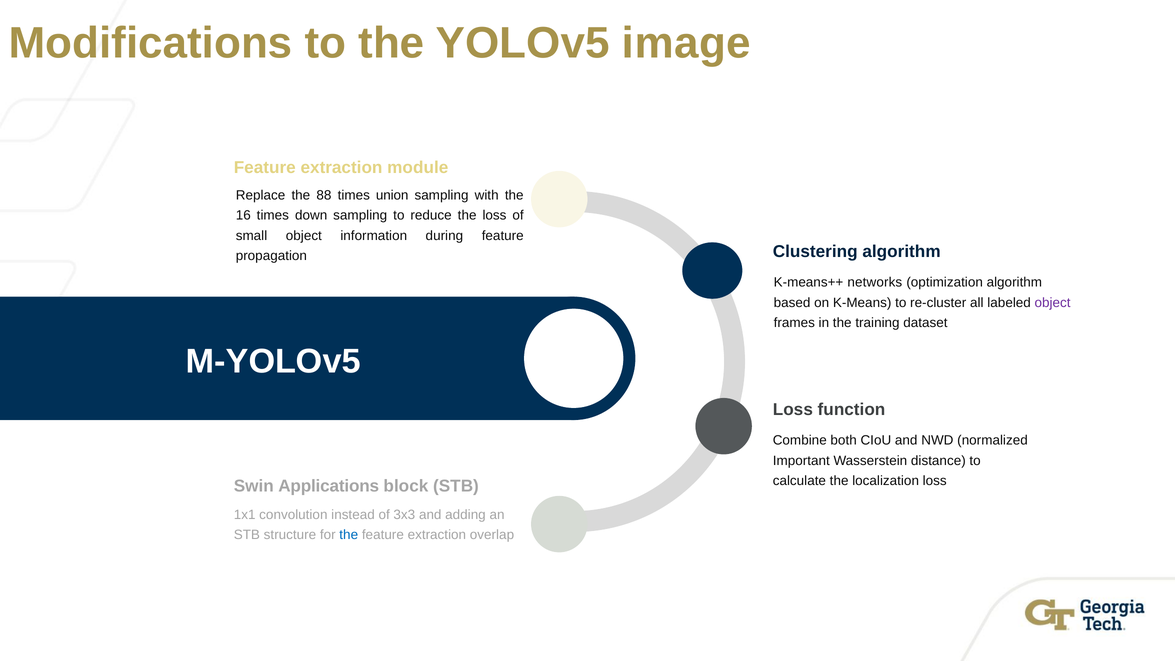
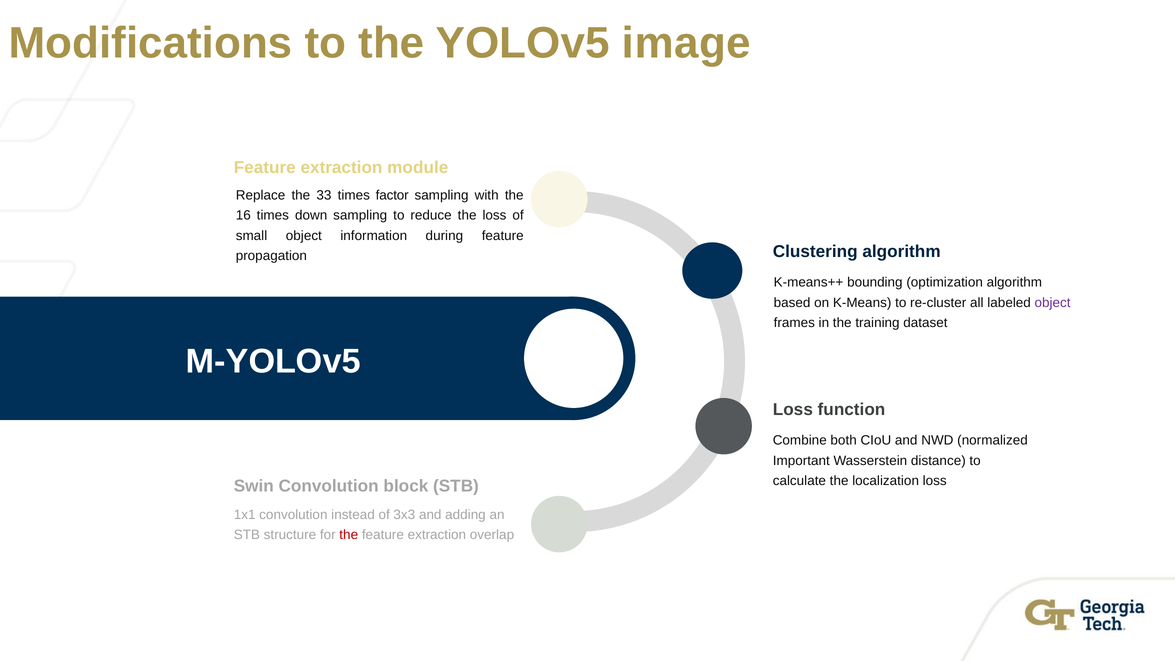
88: 88 -> 33
union: union -> factor
networks: networks -> bounding
Swin Applications: Applications -> Convolution
the at (349, 535) colour: blue -> red
